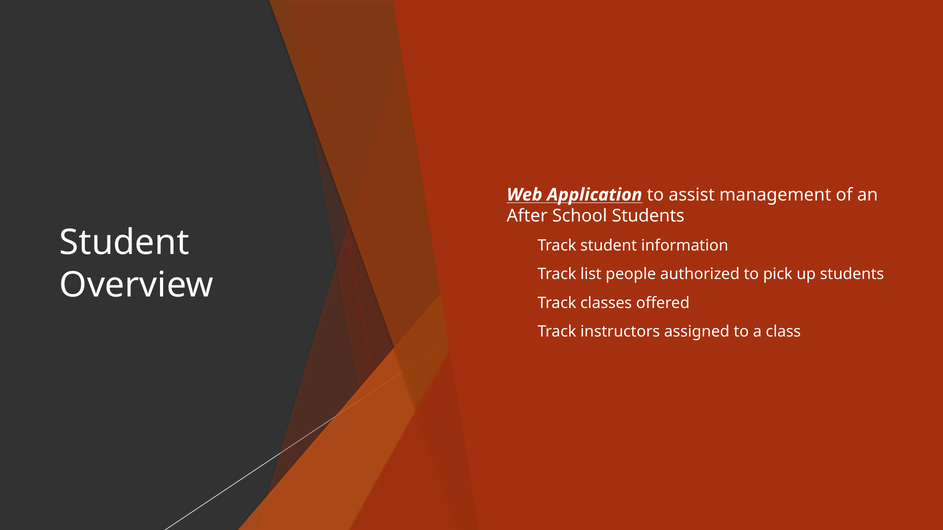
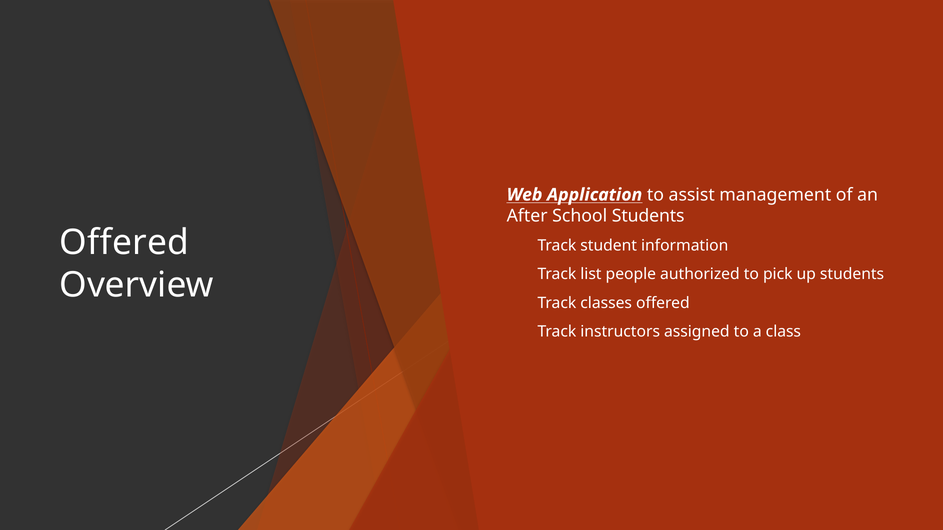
Student at (124, 243): Student -> Offered
